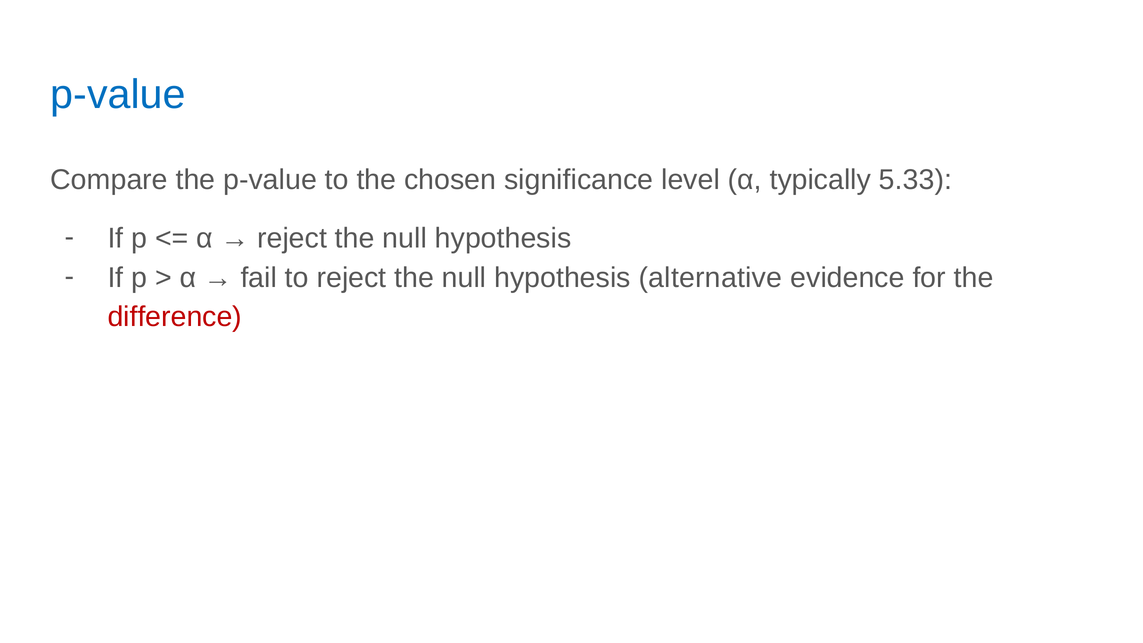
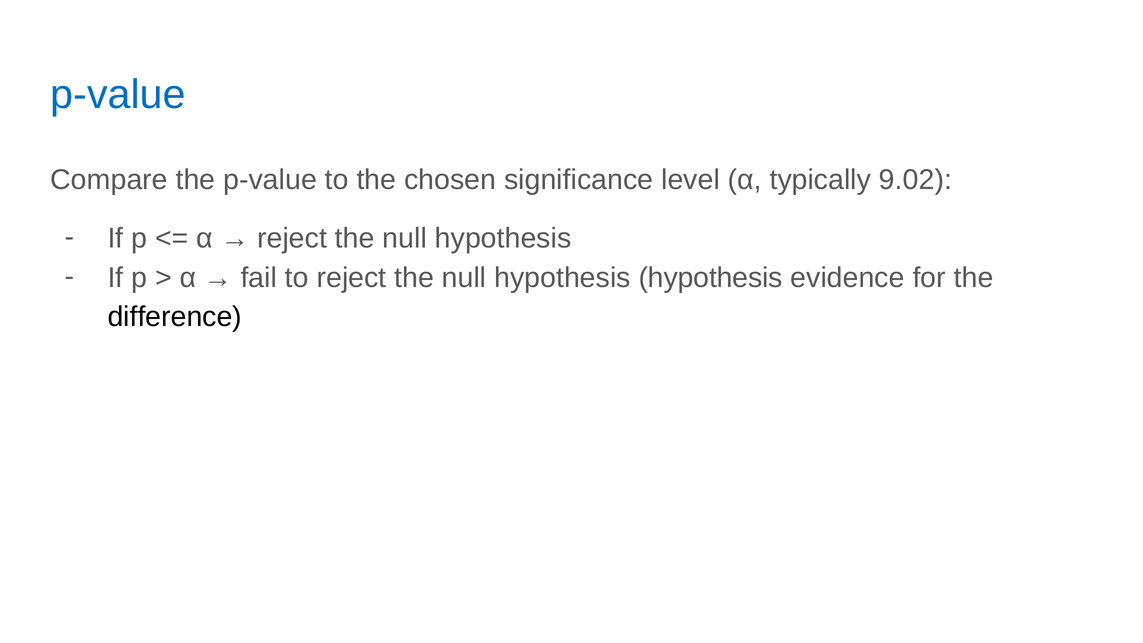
5.33: 5.33 -> 9.02
hypothesis alternative: alternative -> hypothesis
difference colour: red -> black
